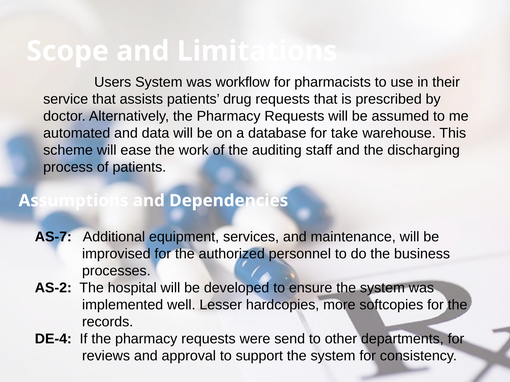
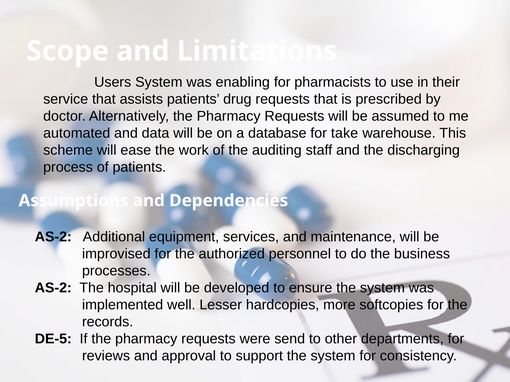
workflow: workflow -> enabling
AS-7 at (53, 237): AS-7 -> AS-2
DE-4: DE-4 -> DE-5
